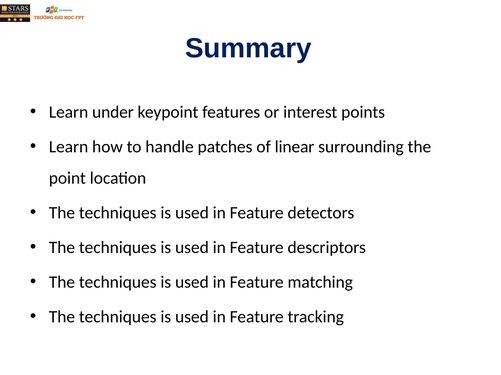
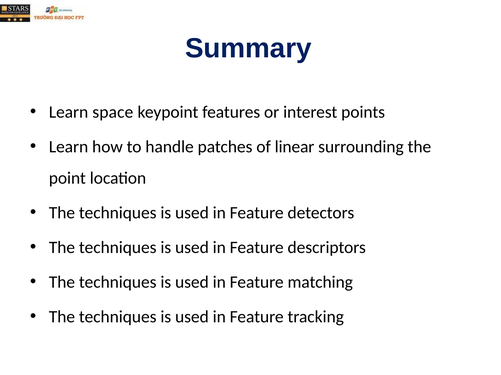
under: under -> space
